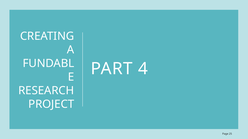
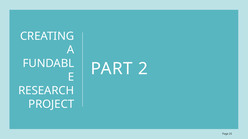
4: 4 -> 2
